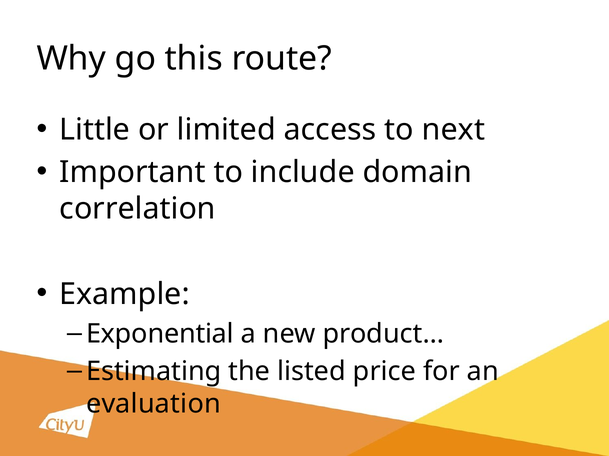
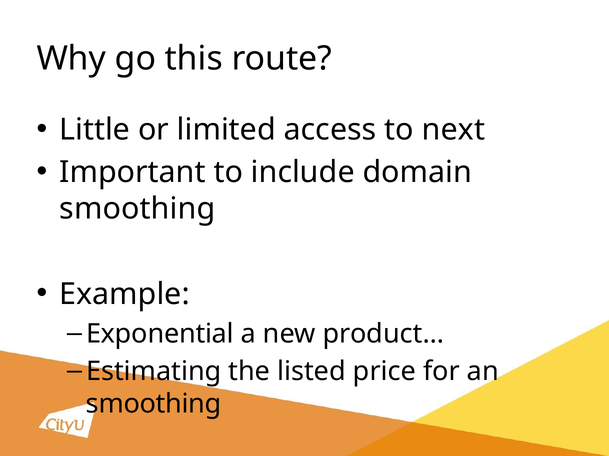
correlation at (138, 209): correlation -> smoothing
evaluation at (153, 405): evaluation -> smoothing
